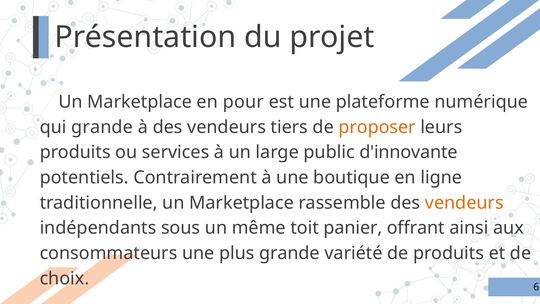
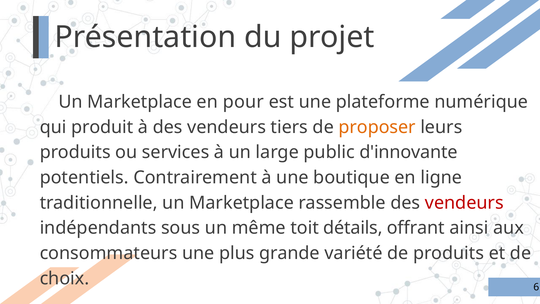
qui grande: grande -> produit
vendeurs at (464, 203) colour: orange -> red
panier: panier -> détails
